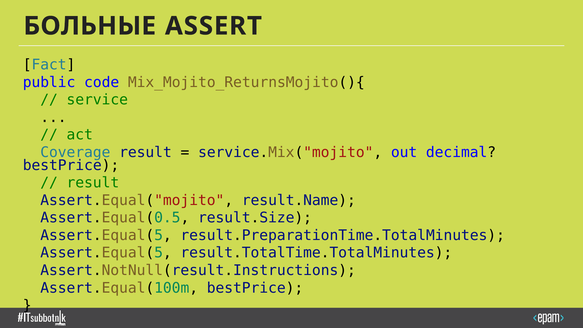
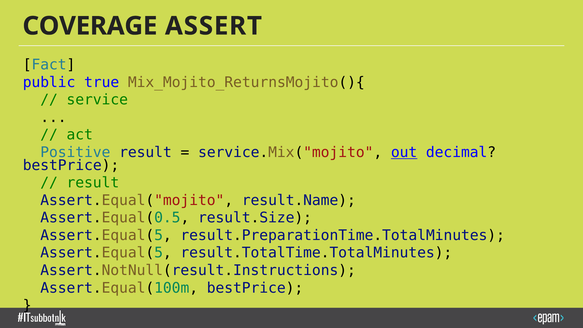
БОЛЬНЫЕ: БОЛЬНЫЕ -> COVERAGE
code: code -> true
Coverage: Coverage -> Positive
out underline: none -> present
